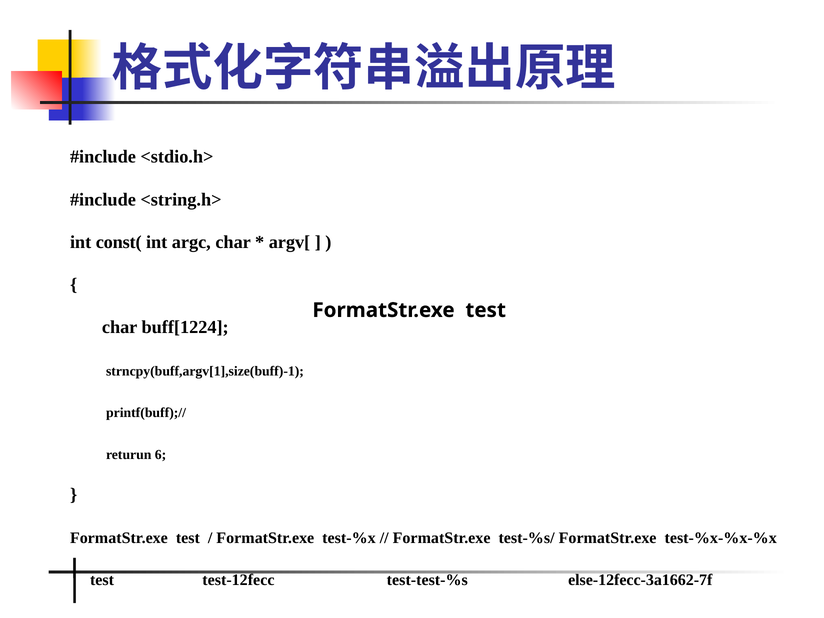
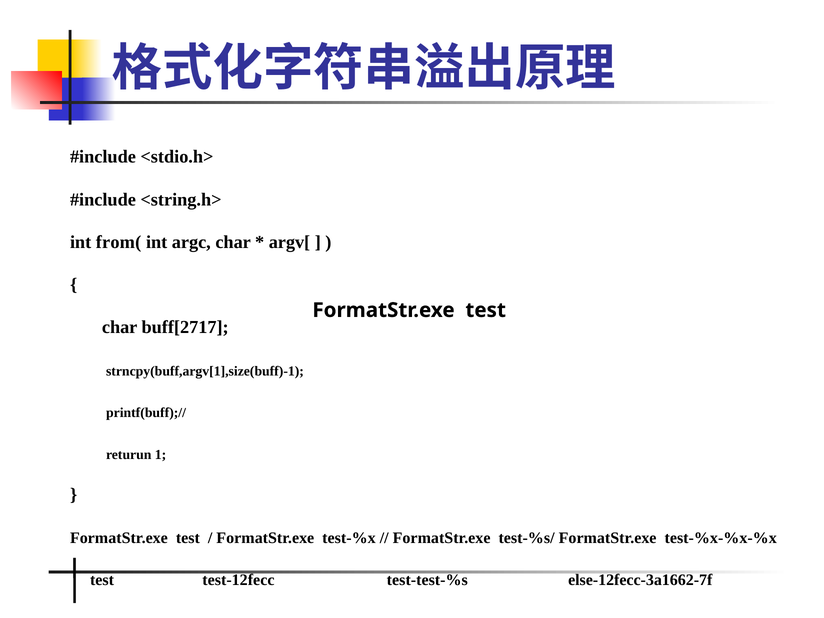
const(: const( -> from(
buff[1224: buff[1224 -> buff[2717
6: 6 -> 1
